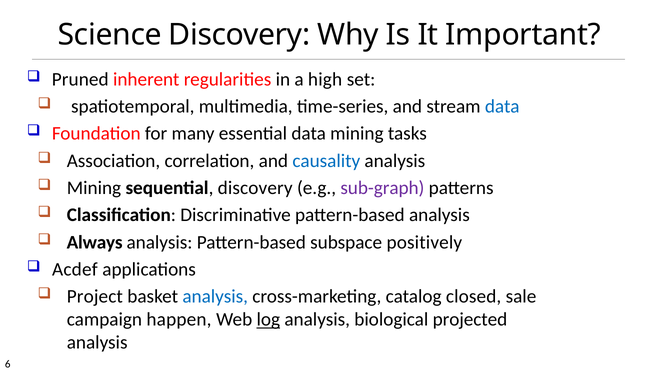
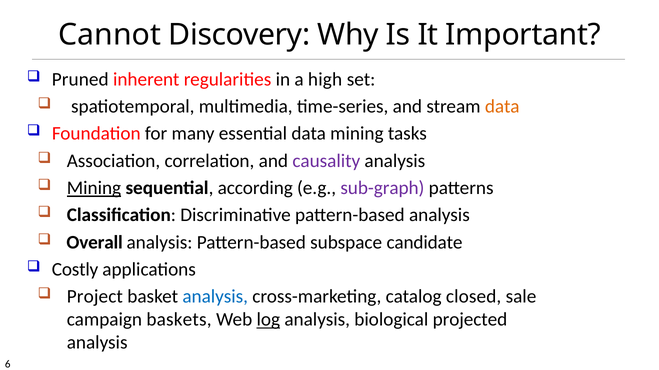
Science: Science -> Cannot
data at (502, 107) colour: blue -> orange
causality colour: blue -> purple
Mining at (94, 188) underline: none -> present
sequential discovery: discovery -> according
Always: Always -> Overall
positively: positively -> candidate
Acdef: Acdef -> Costly
happen: happen -> baskets
